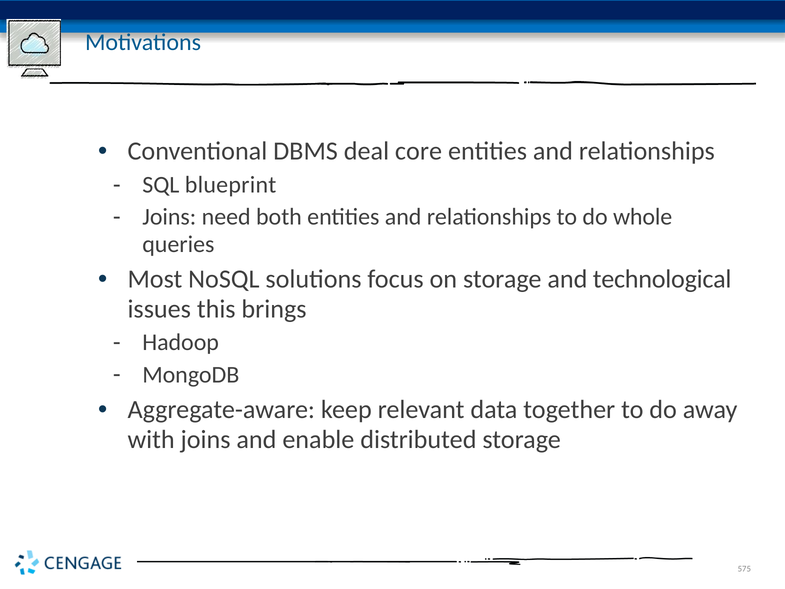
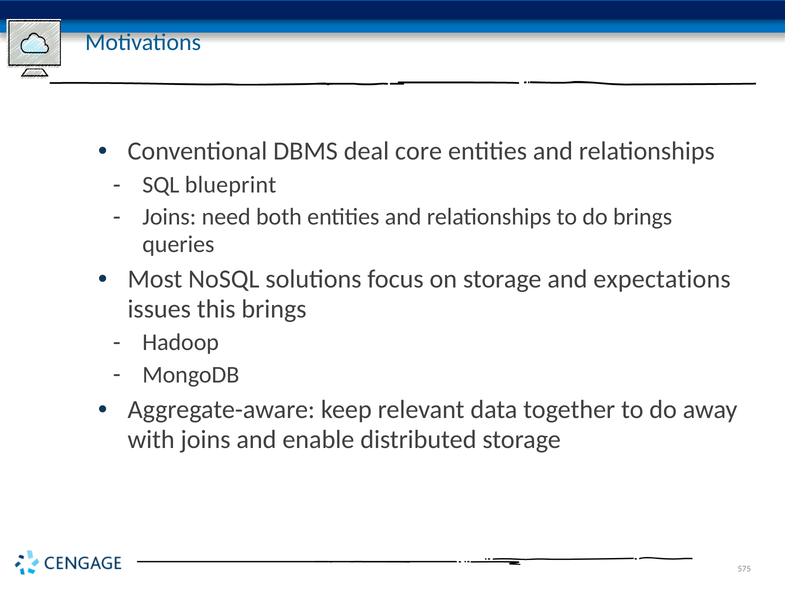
do whole: whole -> brings
technological: technological -> expectations
